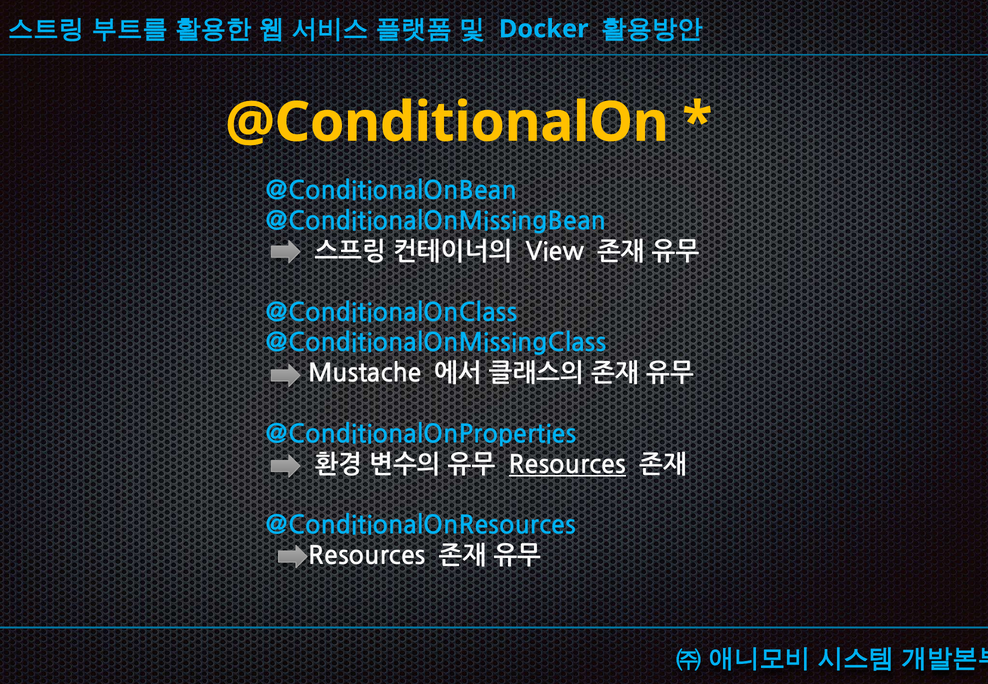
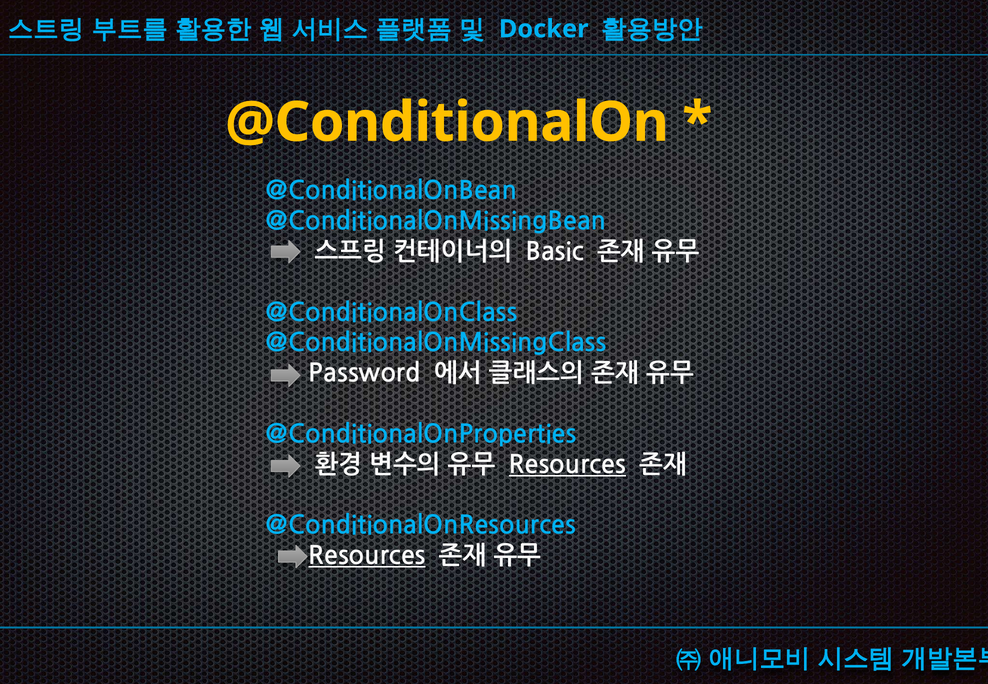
View: View -> Basic
Mustache: Mustache -> Password
Resources at (367, 556) underline: none -> present
